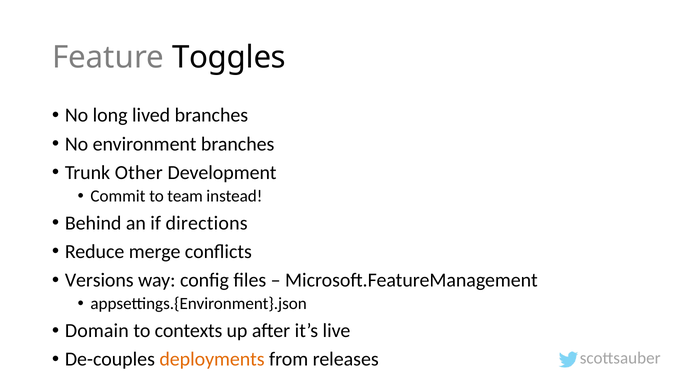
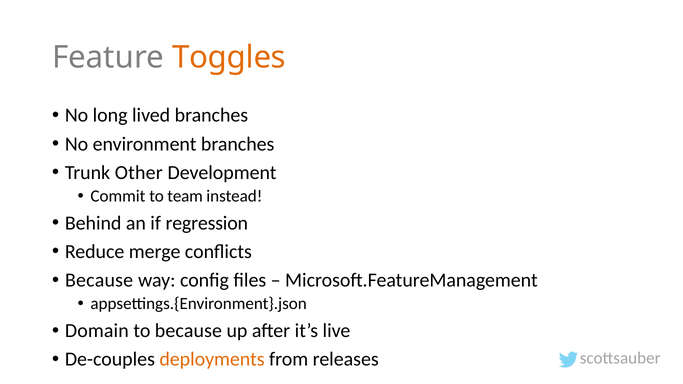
Toggles colour: black -> orange
directions: directions -> regression
Versions at (99, 280): Versions -> Because
to contexts: contexts -> because
